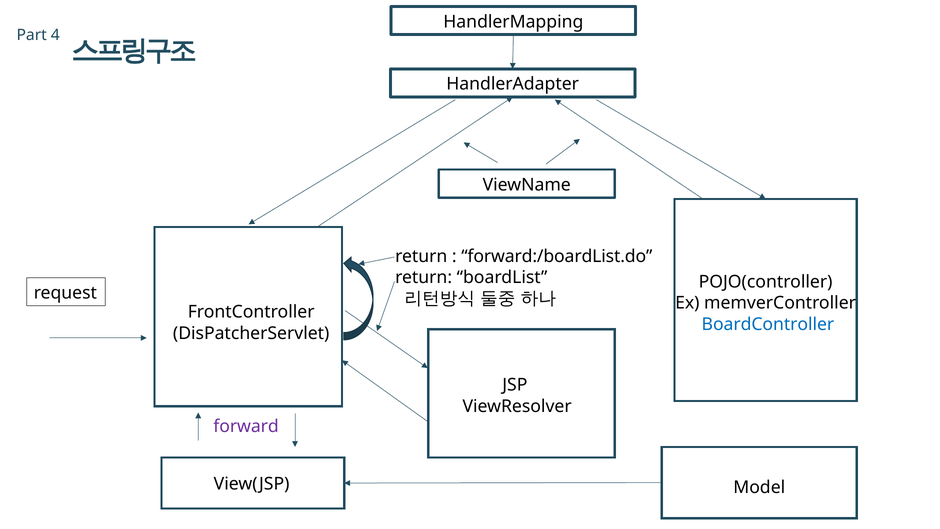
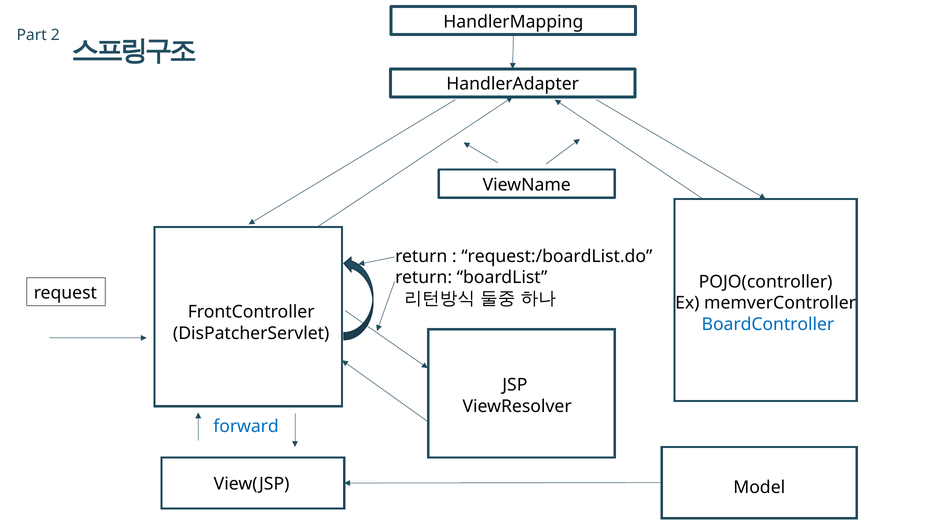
4: 4 -> 2
forward:/boardList.do: forward:/boardList.do -> request:/boardList.do
forward colour: purple -> blue
